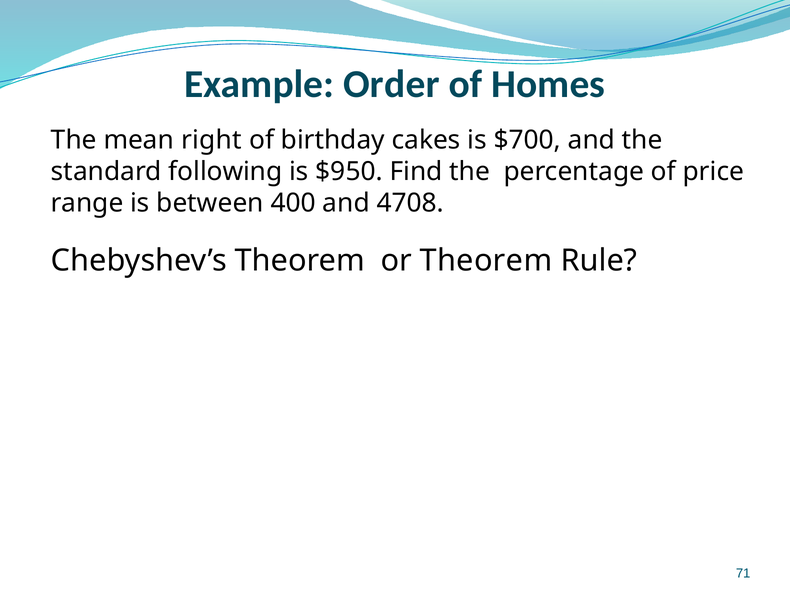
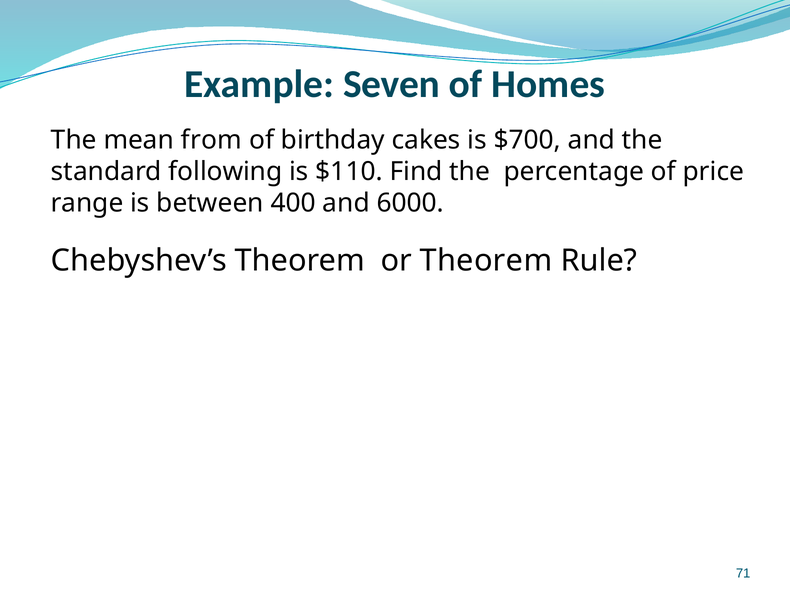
Order: Order -> Seven
right: right -> from
$950: $950 -> $110
4708: 4708 -> 6000
